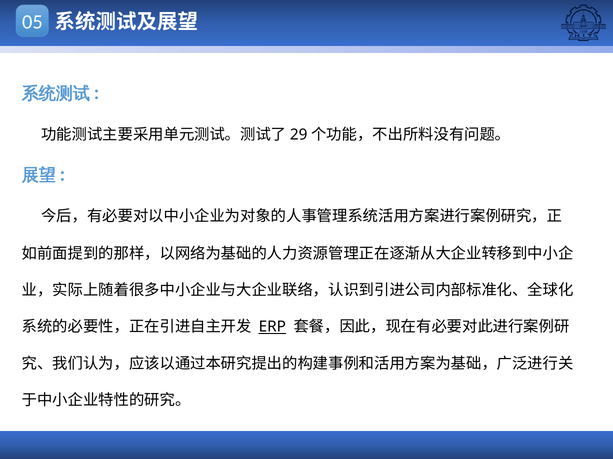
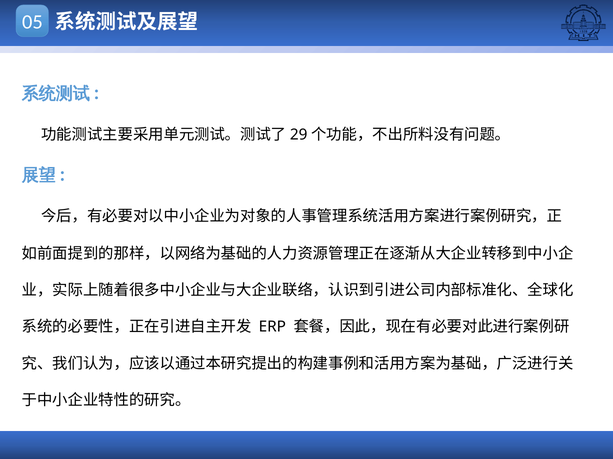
ERP underline: present -> none
